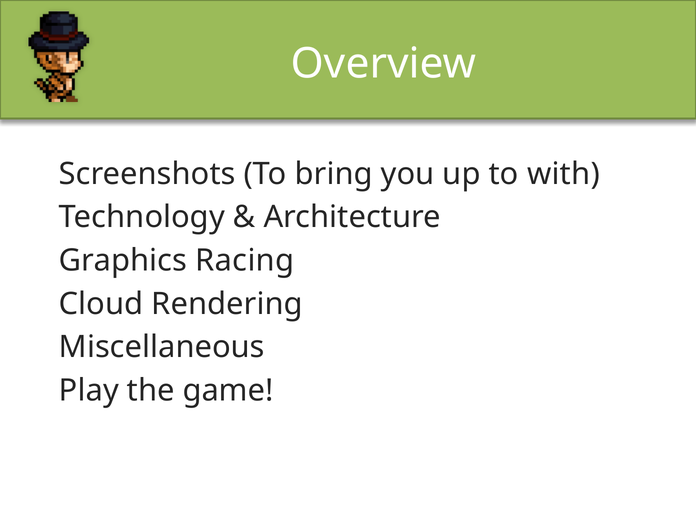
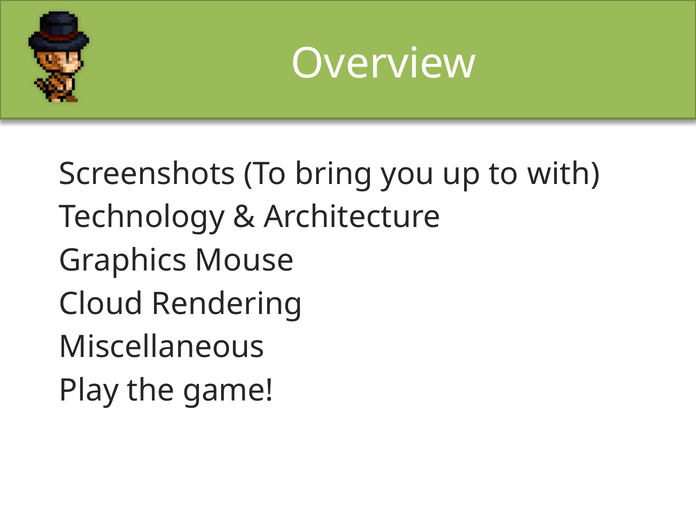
Racing: Racing -> Mouse
